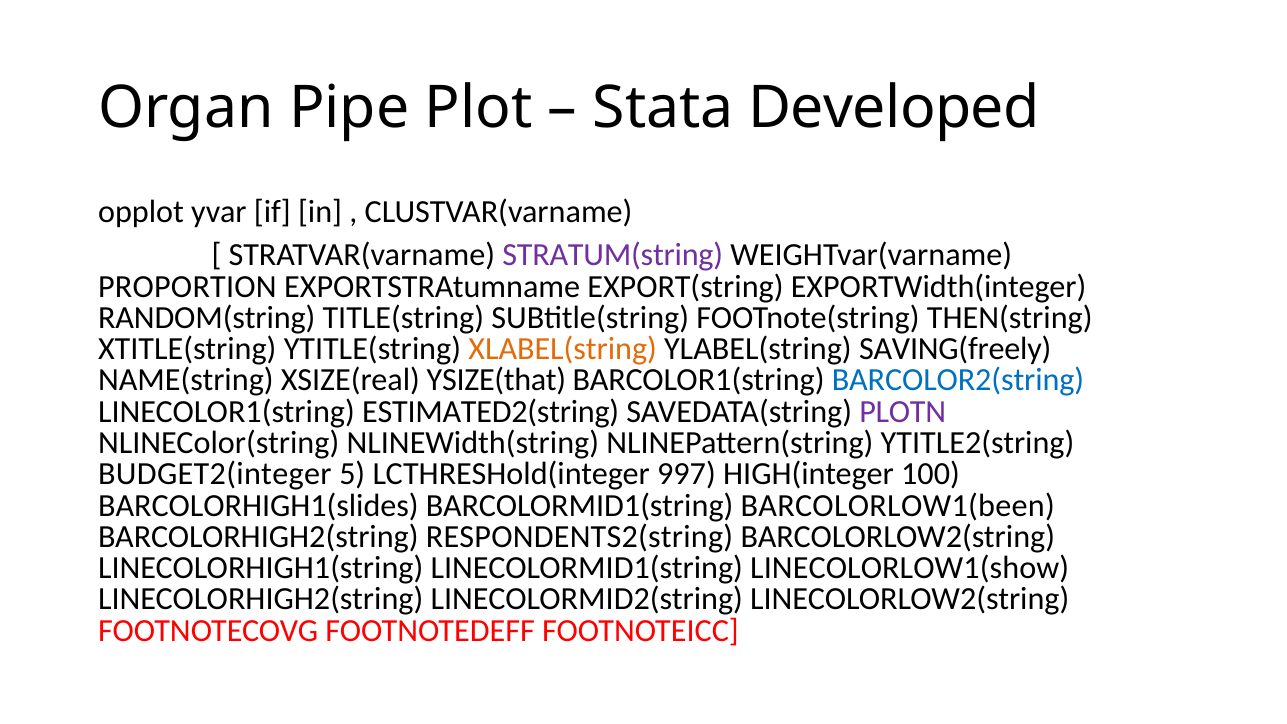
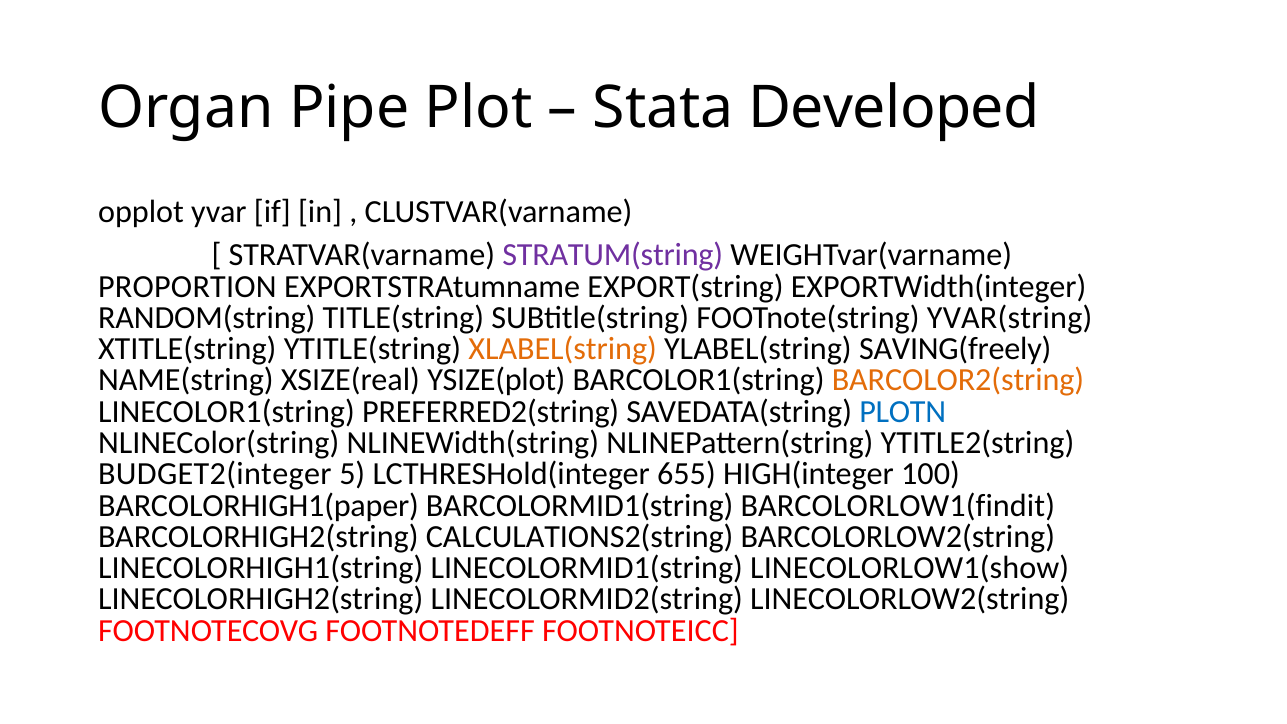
THEN(string: THEN(string -> YVAR(string
YSIZE(that: YSIZE(that -> YSIZE(plot
BARCOLOR2(string colour: blue -> orange
ESTIMATED2(string: ESTIMATED2(string -> PREFERRED2(string
PLOTN colour: purple -> blue
997: 997 -> 655
BARCOLORHIGH1(slides: BARCOLORHIGH1(slides -> BARCOLORHIGH1(paper
BARCOLORLOW1(been: BARCOLORLOW1(been -> BARCOLORLOW1(findit
RESPONDENTS2(string: RESPONDENTS2(string -> CALCULATIONS2(string
